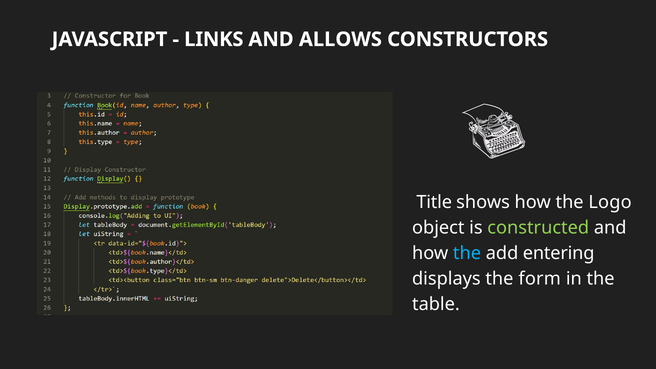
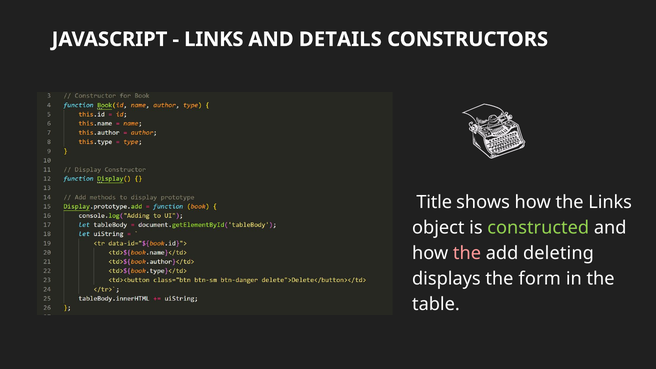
ALLOWS: ALLOWS -> DETAILS
the Logo: Logo -> Links
the at (467, 253) colour: light blue -> pink
entering: entering -> deleting
